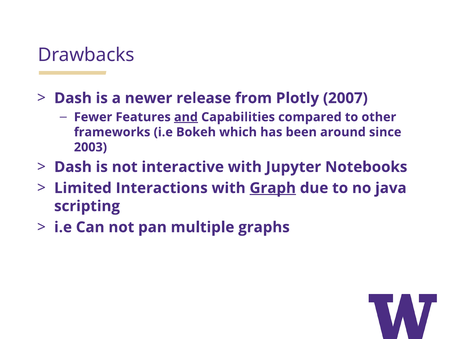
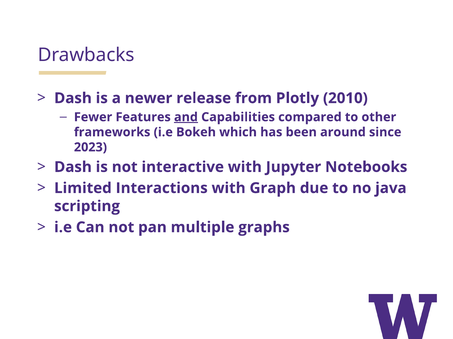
2007: 2007 -> 2010
2003: 2003 -> 2023
Graph underline: present -> none
